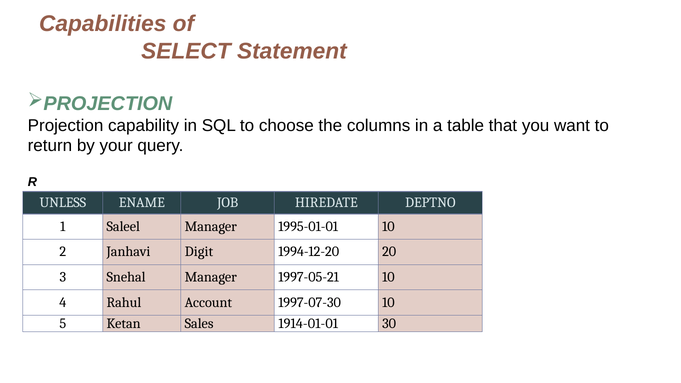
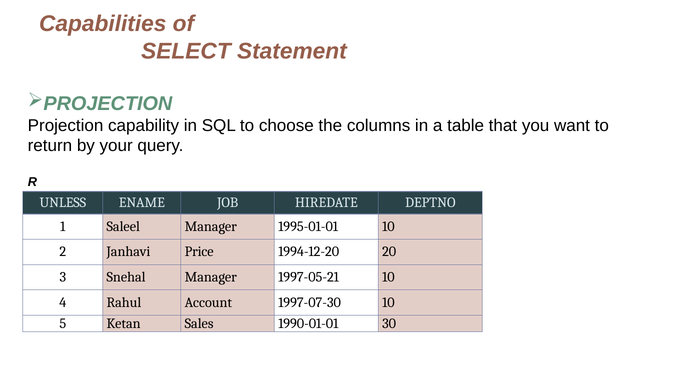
Digit: Digit -> Price
1914-01-01: 1914-01-01 -> 1990-01-01
